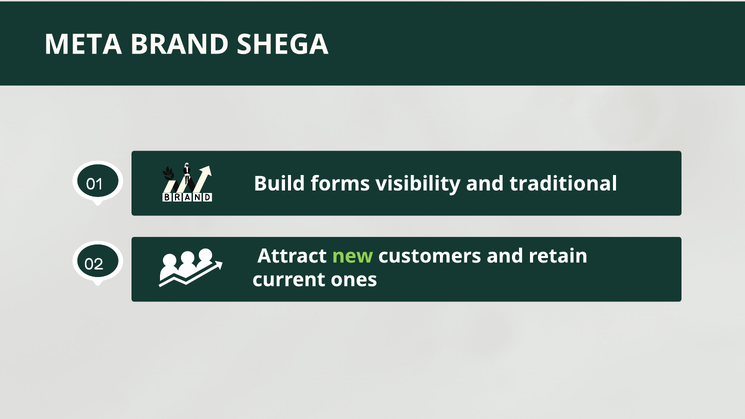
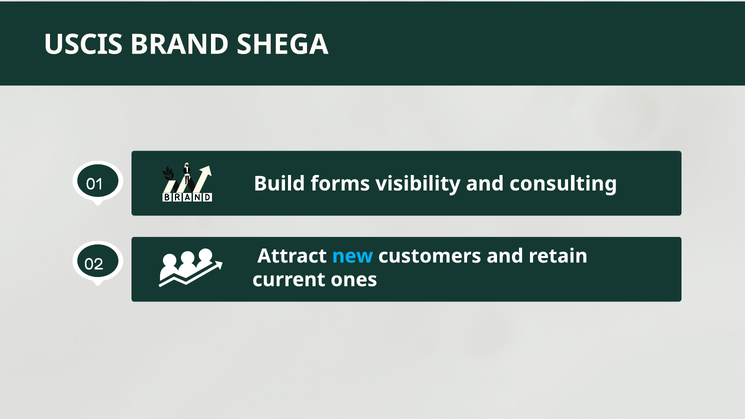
META: META -> USCIS
traditional: traditional -> consulting
new colour: light green -> light blue
